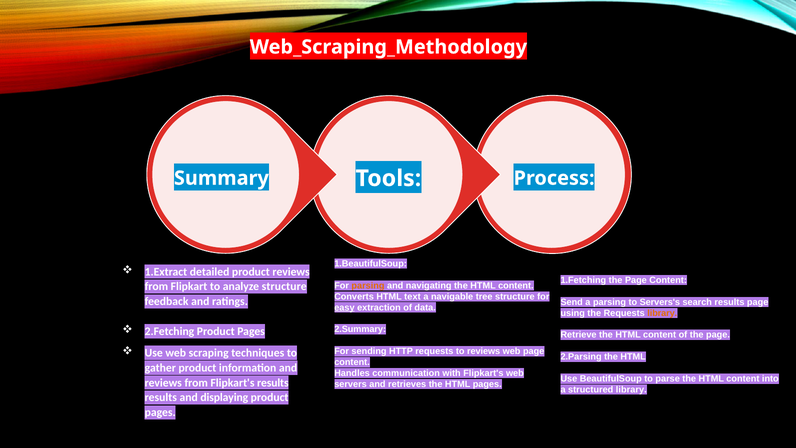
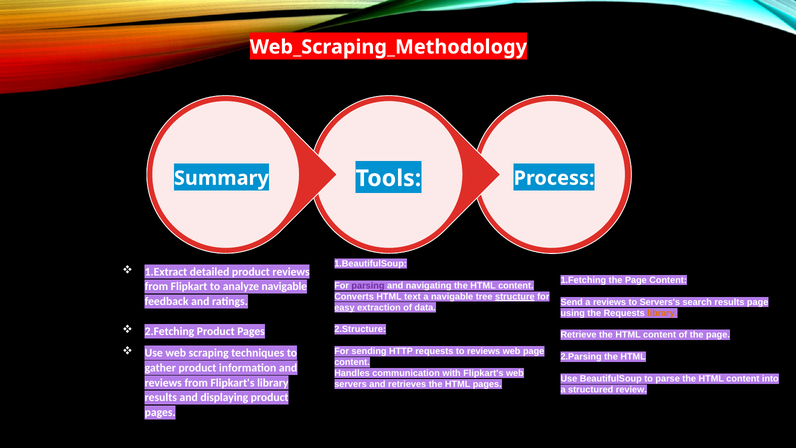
parsing at (368, 285) colour: orange -> purple
analyze structure: structure -> navigable
structure at (515, 296) underline: none -> present
a parsing: parsing -> reviews
2.Summary: 2.Summary -> 2.Structure
Flipkart's results: results -> library
structured library: library -> review
